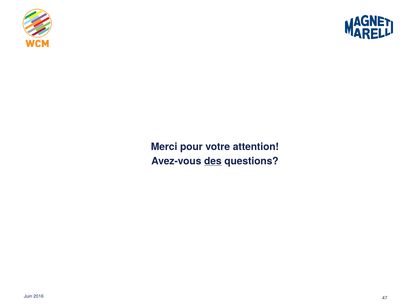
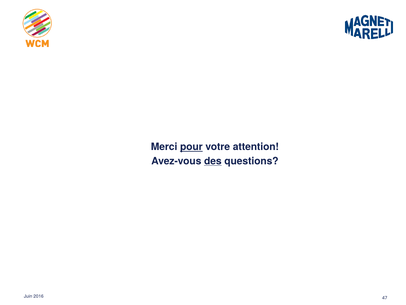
pour underline: none -> present
